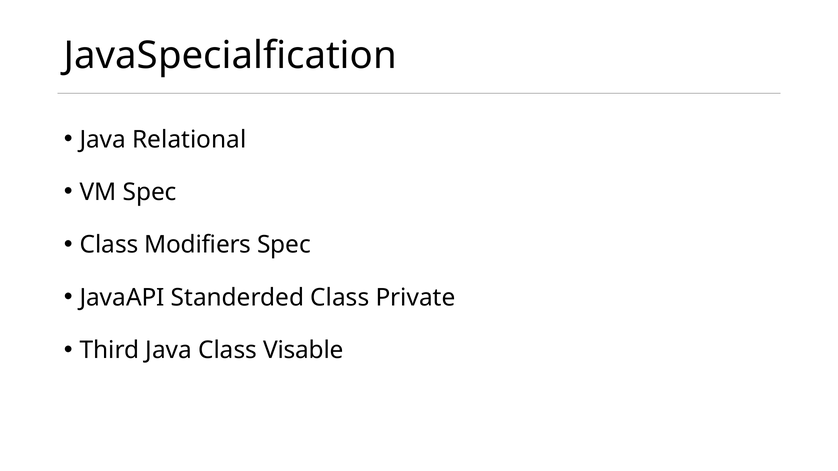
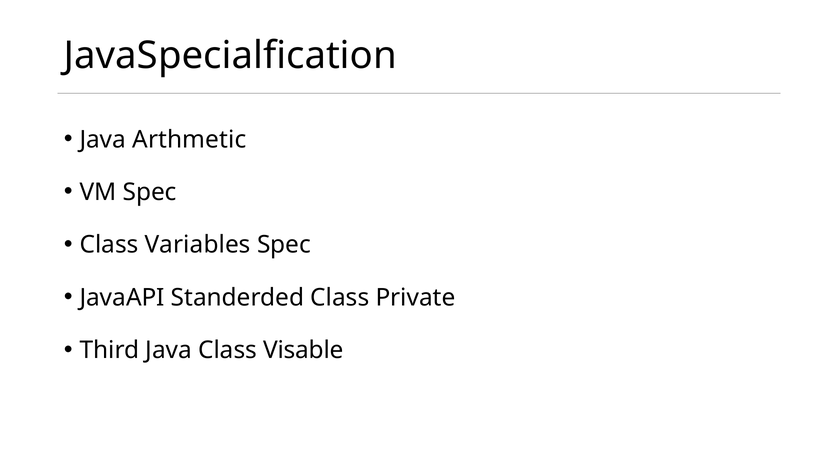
Relational: Relational -> Arthmetic
Modifiers: Modifiers -> Variables
